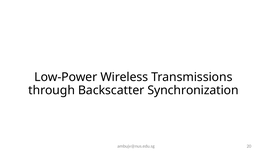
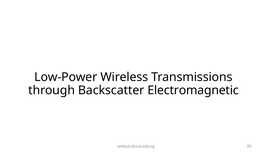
Synchronization: Synchronization -> Electromagnetic
